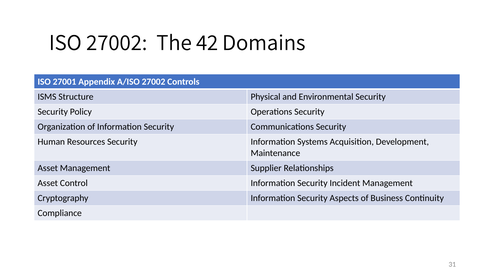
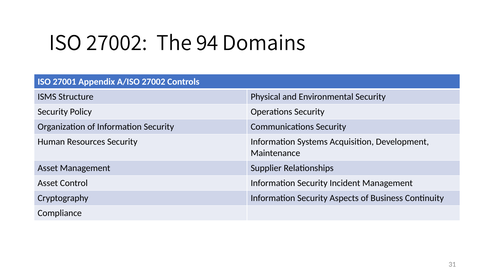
42: 42 -> 94
